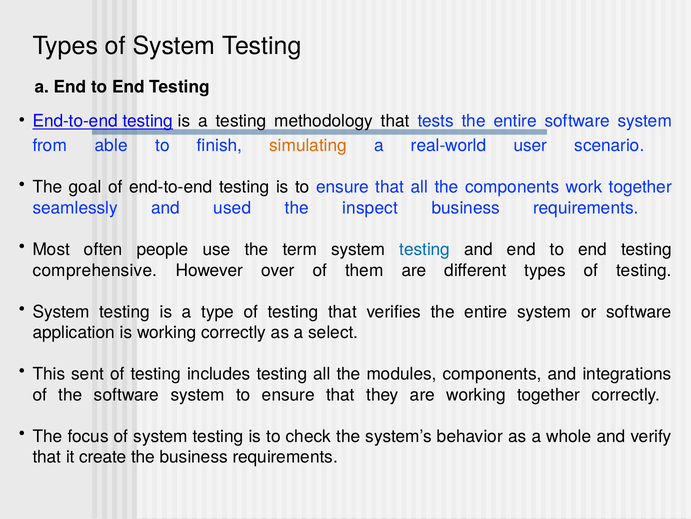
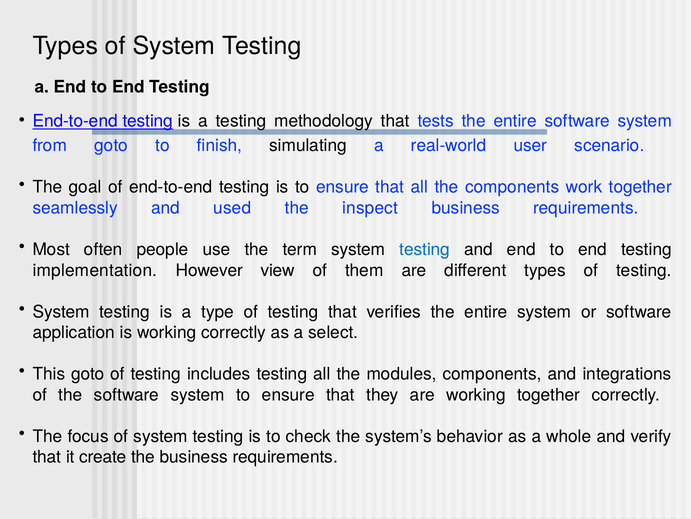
from able: able -> goto
simulating colour: orange -> black
comprehensive: comprehensive -> implementation
over: over -> view
This sent: sent -> goto
